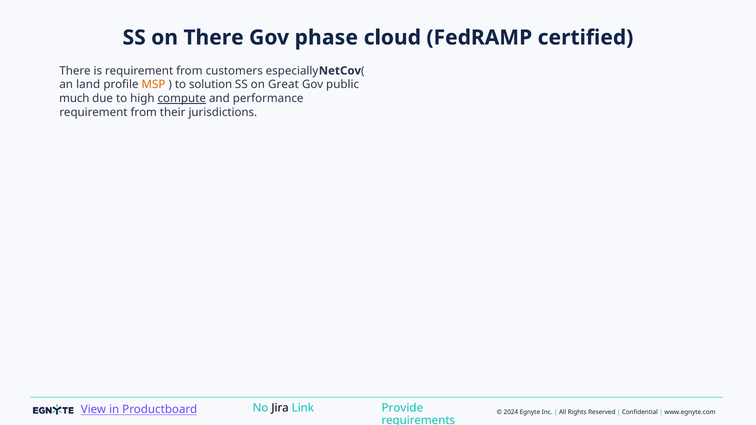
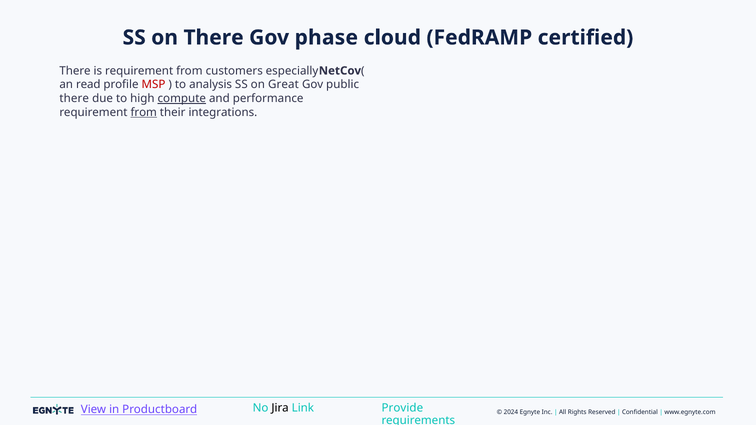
land: land -> read
MSP colour: orange -> red
solution: solution -> analysis
much at (74, 99): much -> there
from at (144, 112) underline: none -> present
jurisdictions: jurisdictions -> integrations
